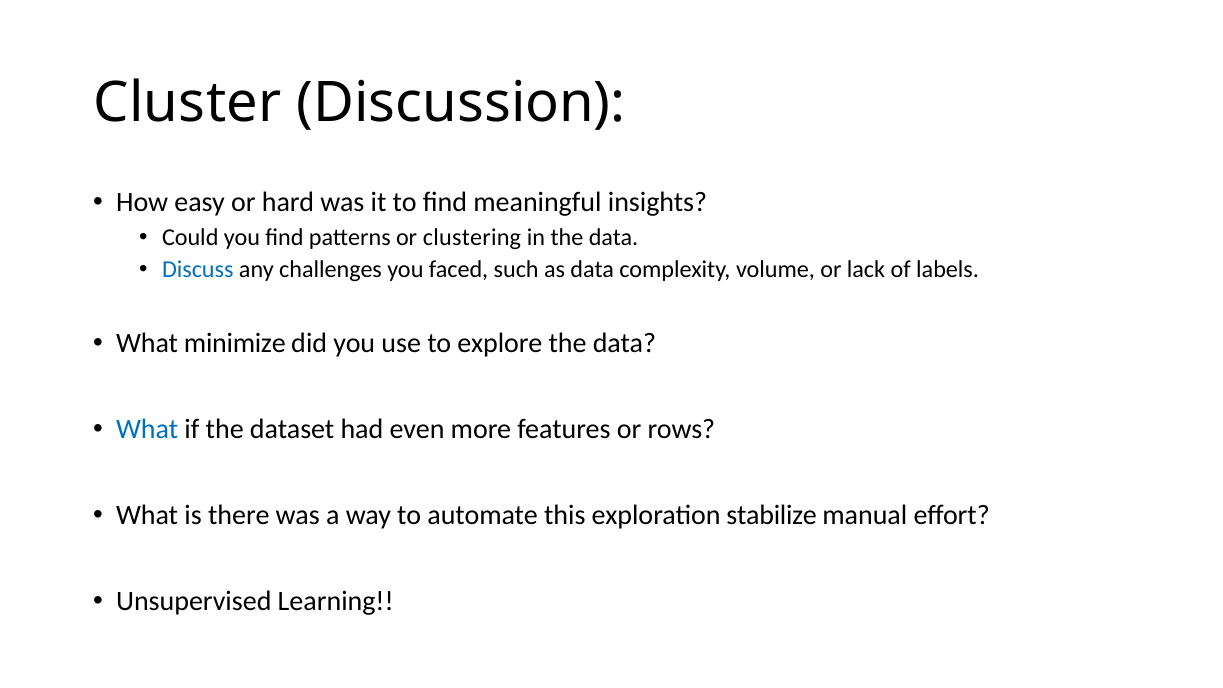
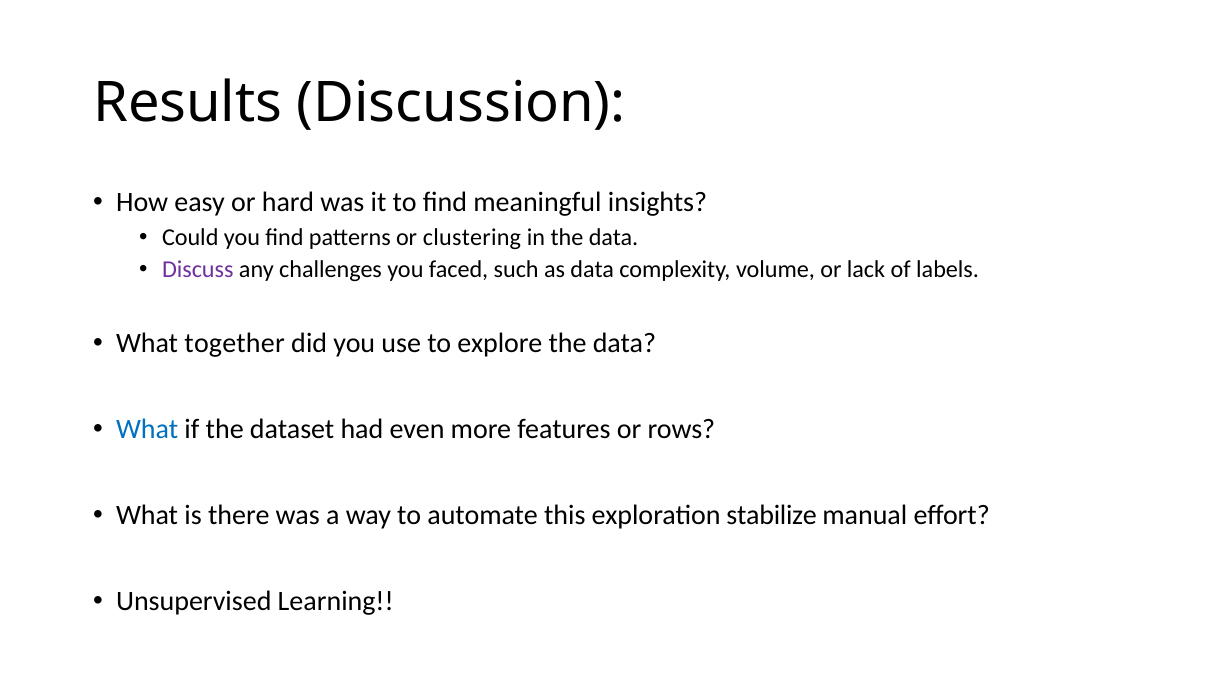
Cluster: Cluster -> Results
Discuss colour: blue -> purple
minimize: minimize -> together
